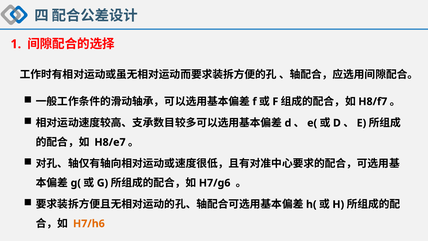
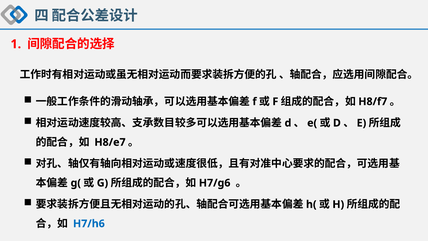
H7/h6 colour: orange -> blue
